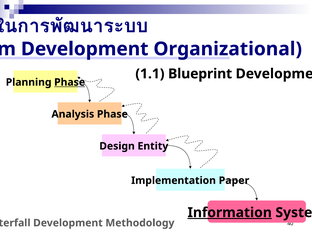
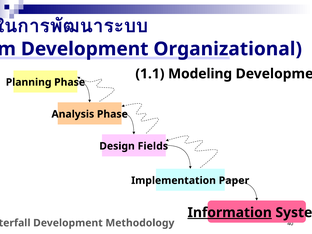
Blueprint: Blueprint -> Modeling
Phase at (70, 82) underline: present -> none
Entity: Entity -> Fields
